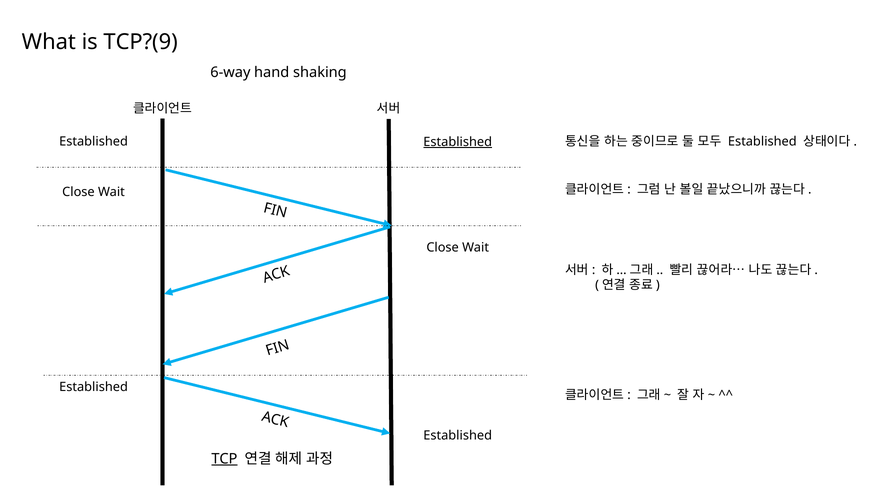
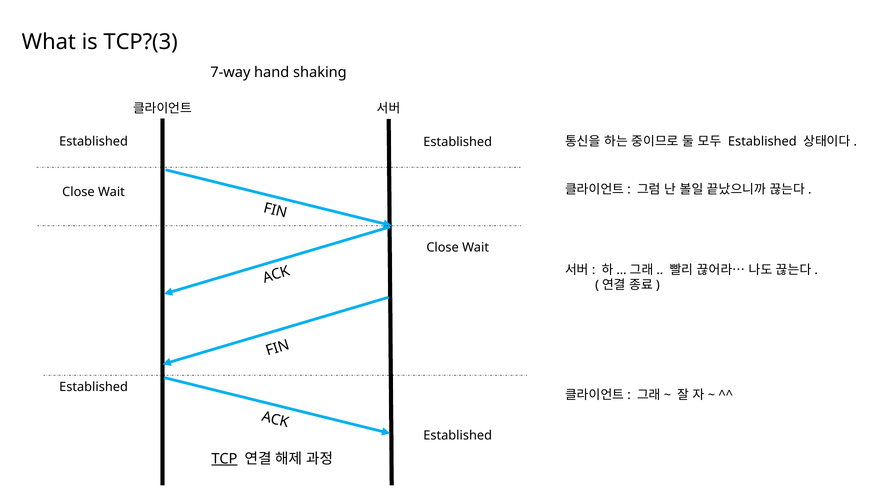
TCP?(9: TCP?(9 -> TCP?(3
6-way: 6-way -> 7-way
Established at (458, 142) underline: present -> none
